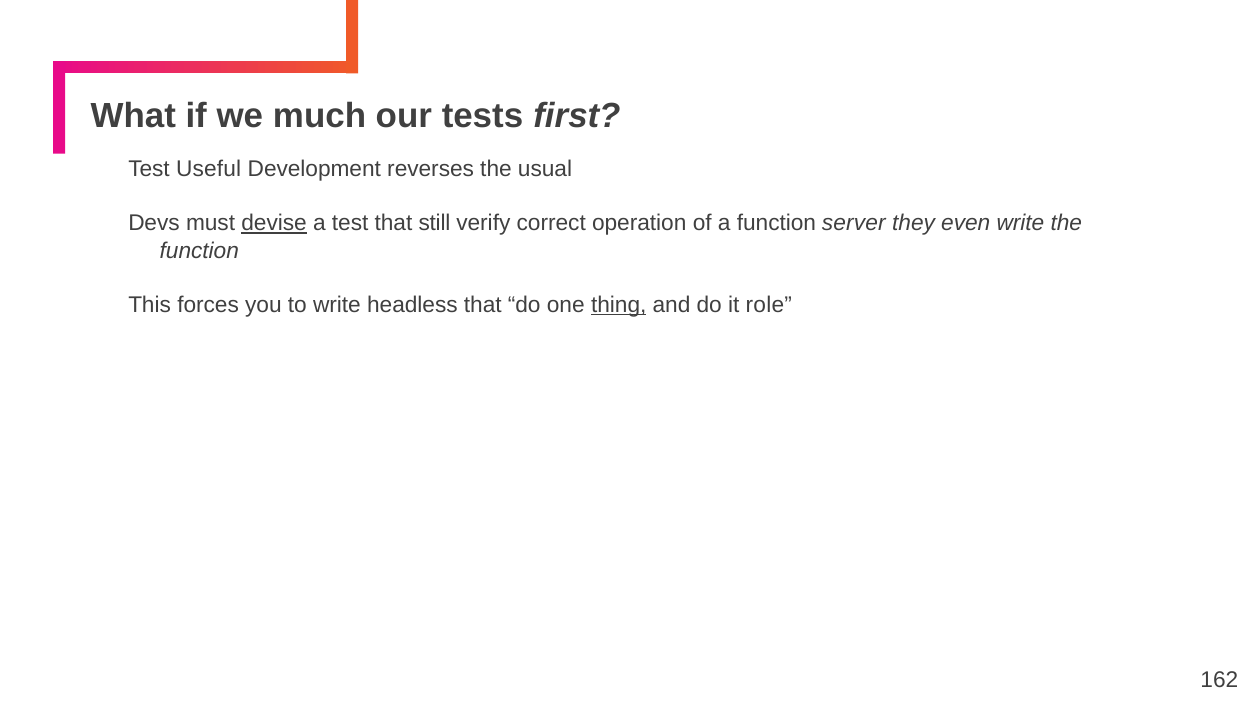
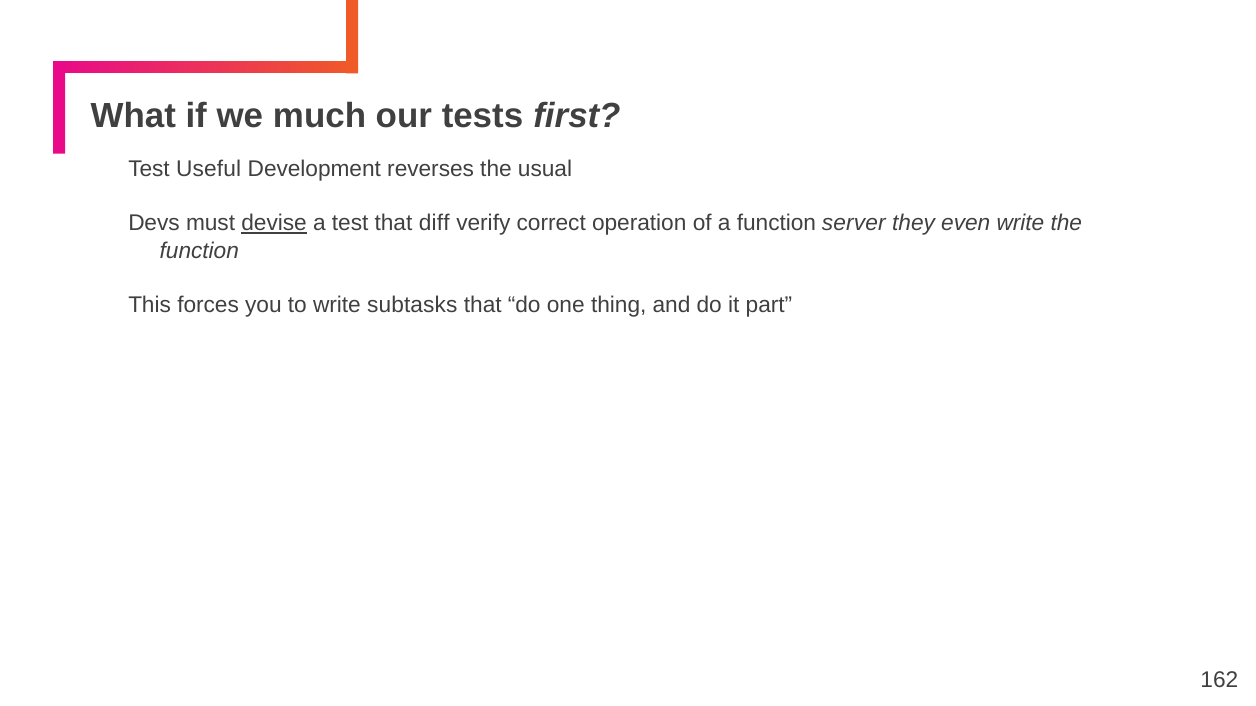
still: still -> diff
headless: headless -> subtasks
thing underline: present -> none
role: role -> part
